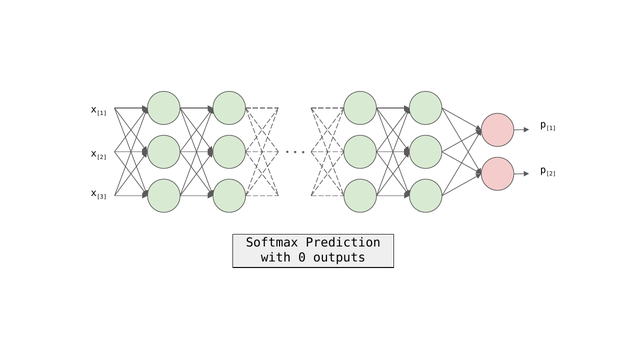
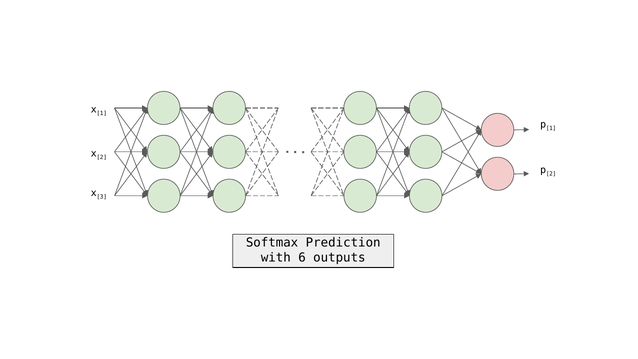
0: 0 -> 6
